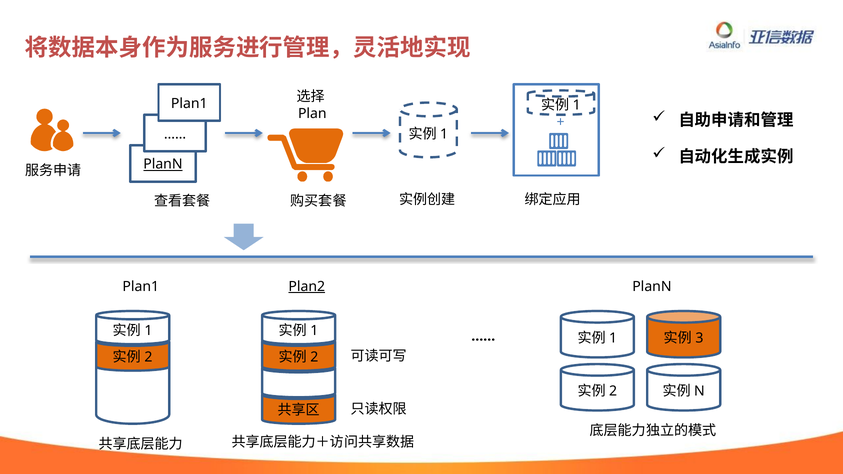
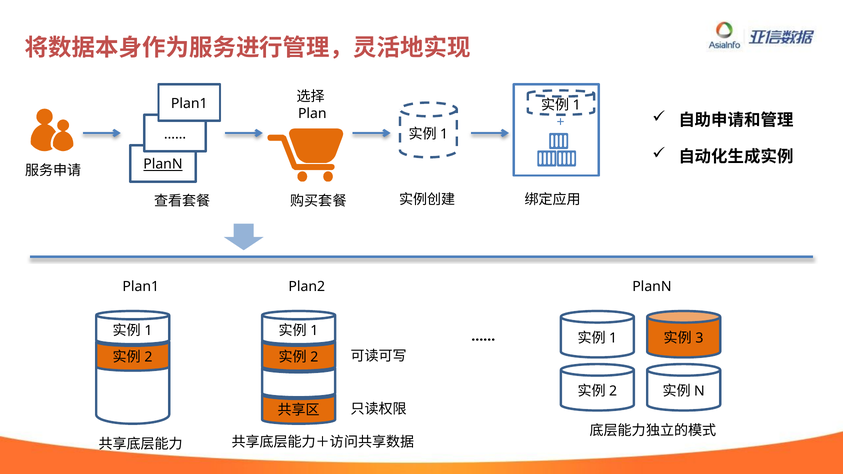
Plan2 underline: present -> none
